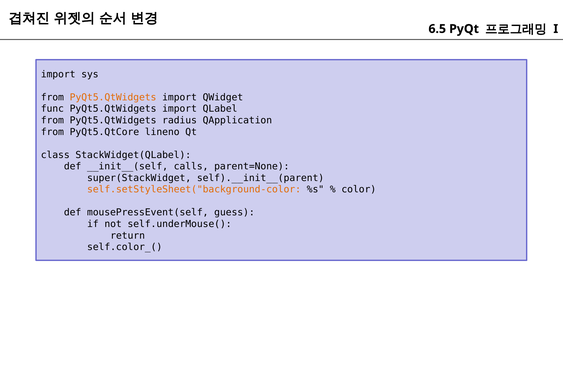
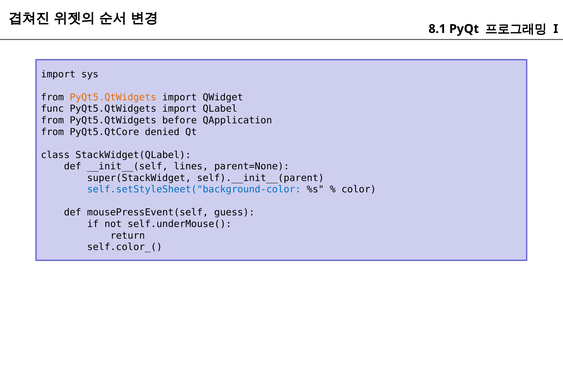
6.5: 6.5 -> 8.1
radius: radius -> before
lineno: lineno -> denied
calls: calls -> lines
self.setStyleSheet("background-color colour: orange -> blue
